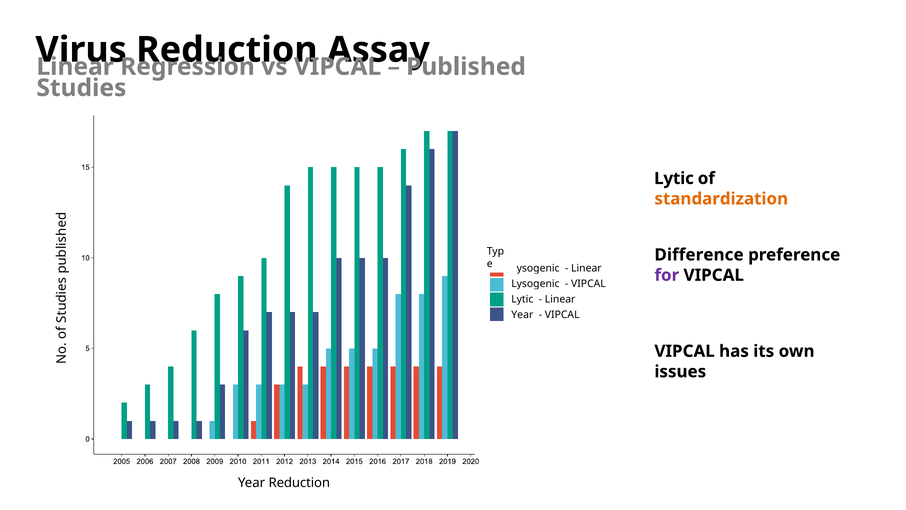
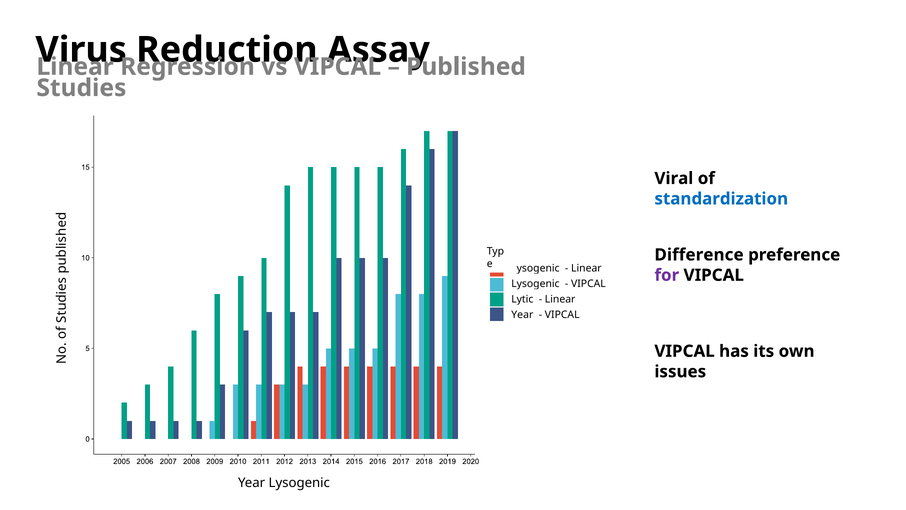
Lytic at (674, 178): Lytic -> Viral
standardization colour: orange -> blue
Year Reduction: Reduction -> Lysogenic
